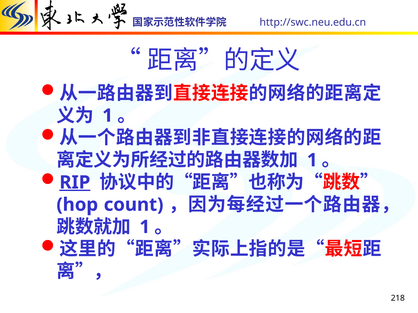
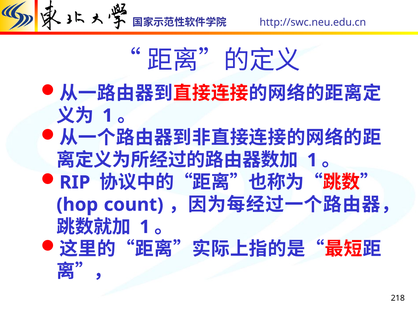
RIP underline: present -> none
